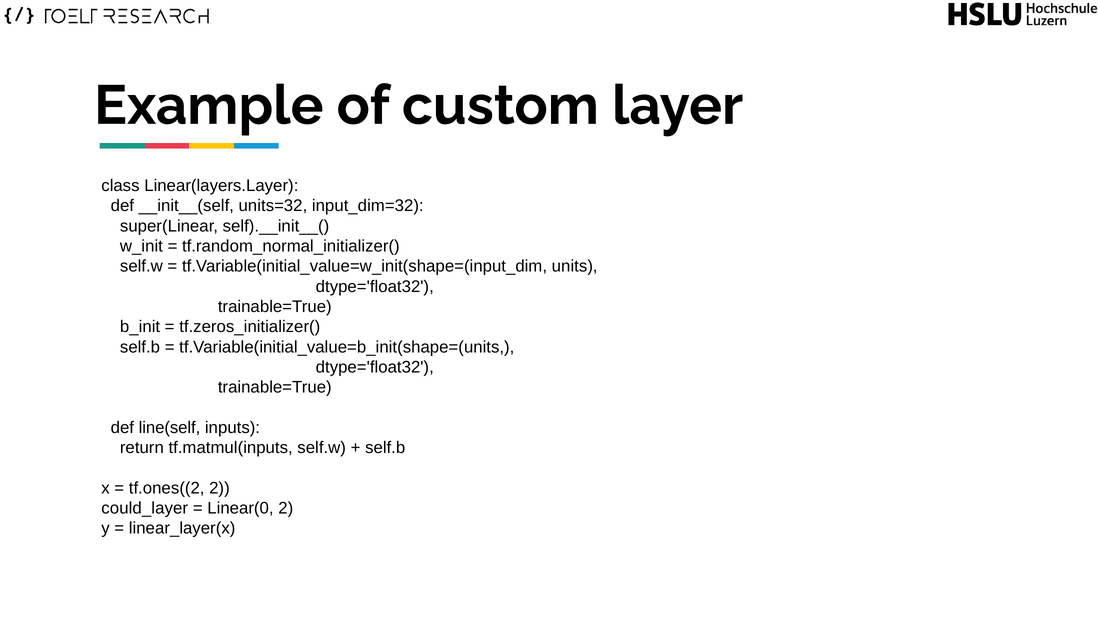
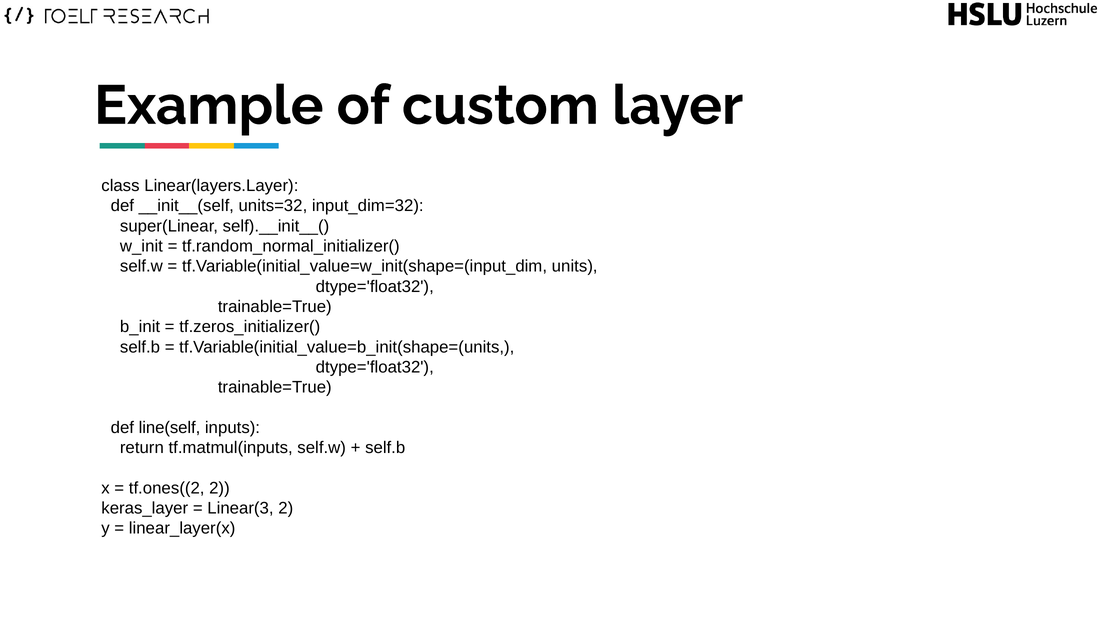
could_layer: could_layer -> keras_layer
Linear(0: Linear(0 -> Linear(3
